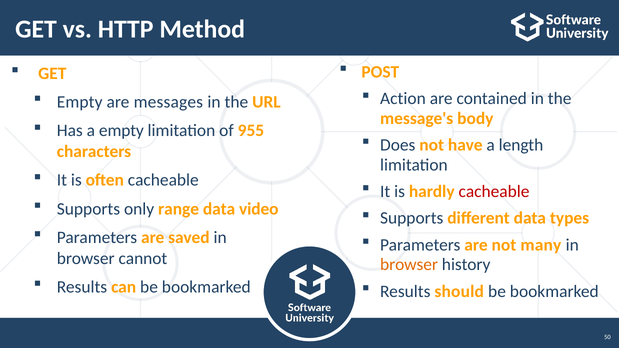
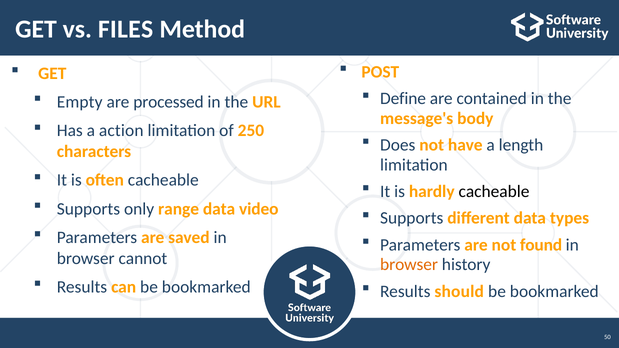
HTTP: HTTP -> FILES
Action: Action -> Define
messages: messages -> processed
a empty: empty -> action
955: 955 -> 250
cacheable at (494, 192) colour: red -> black
many: many -> found
